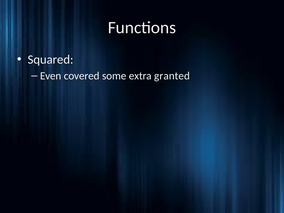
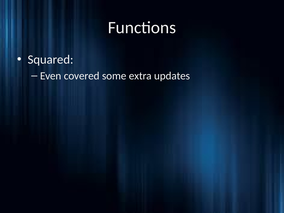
granted: granted -> updates
